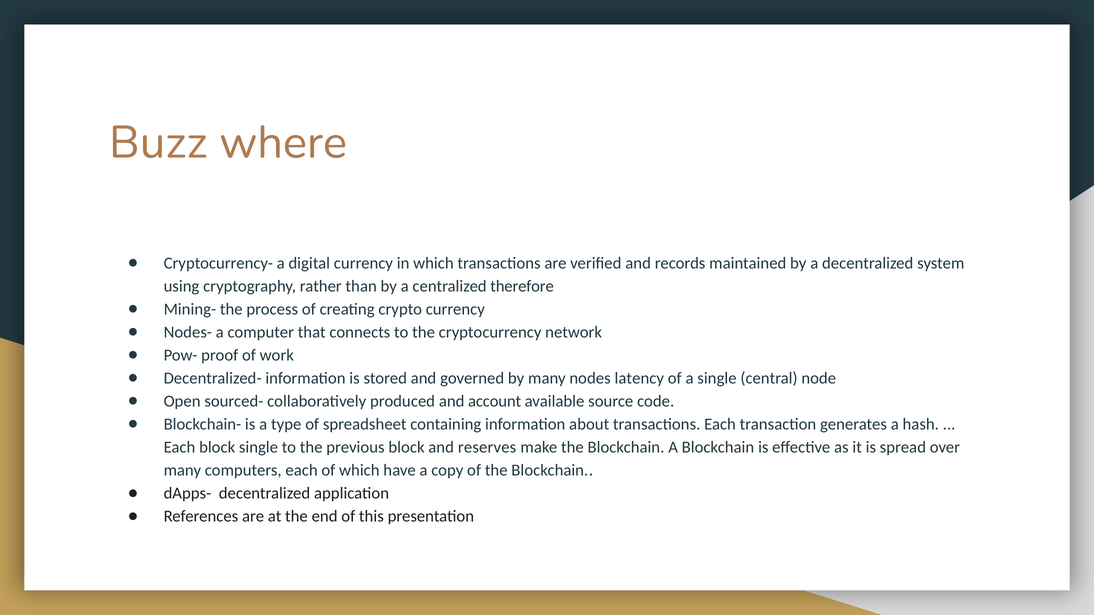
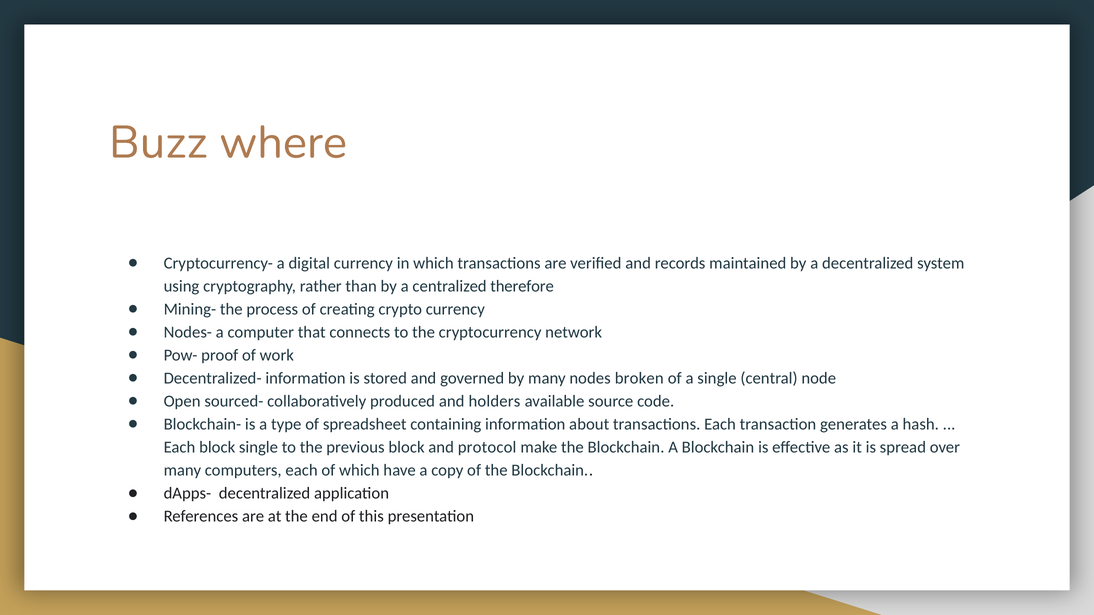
latency: latency -> broken
account: account -> holders
reserves: reserves -> protocol
